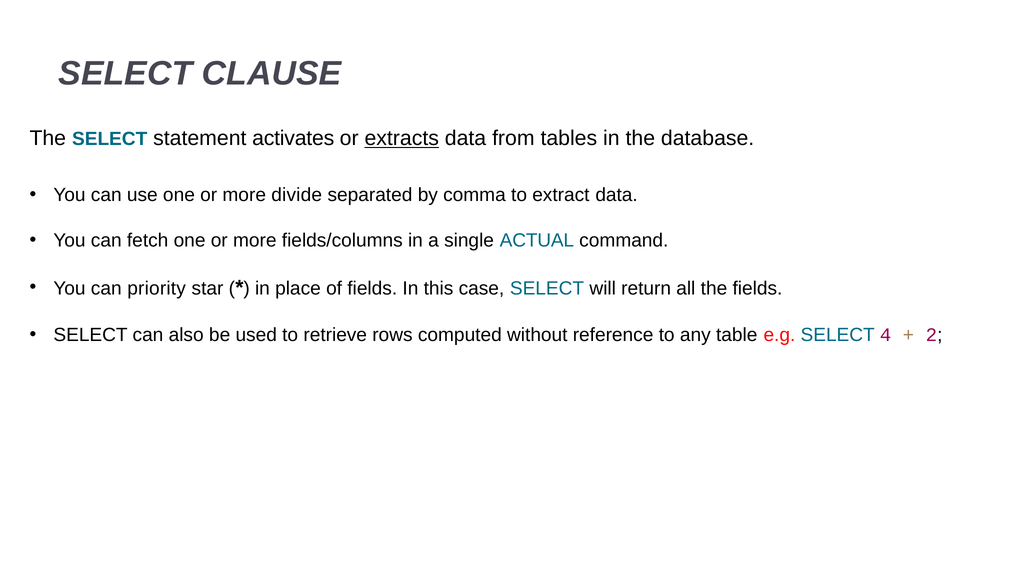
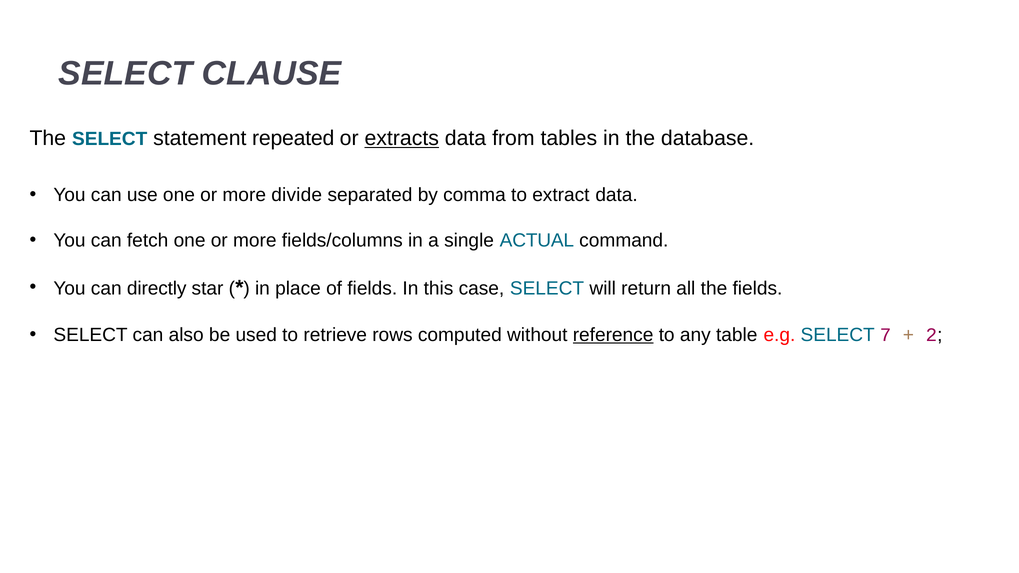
activates: activates -> repeated
priority: priority -> directly
reference underline: none -> present
4: 4 -> 7
